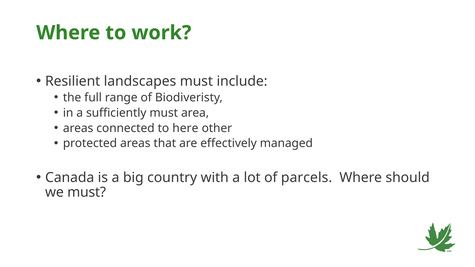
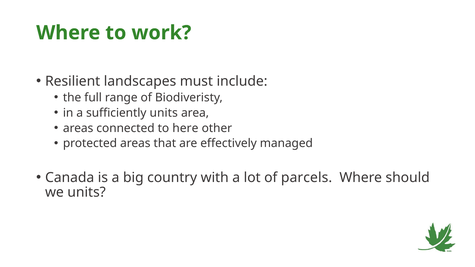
sufficiently must: must -> units
we must: must -> units
